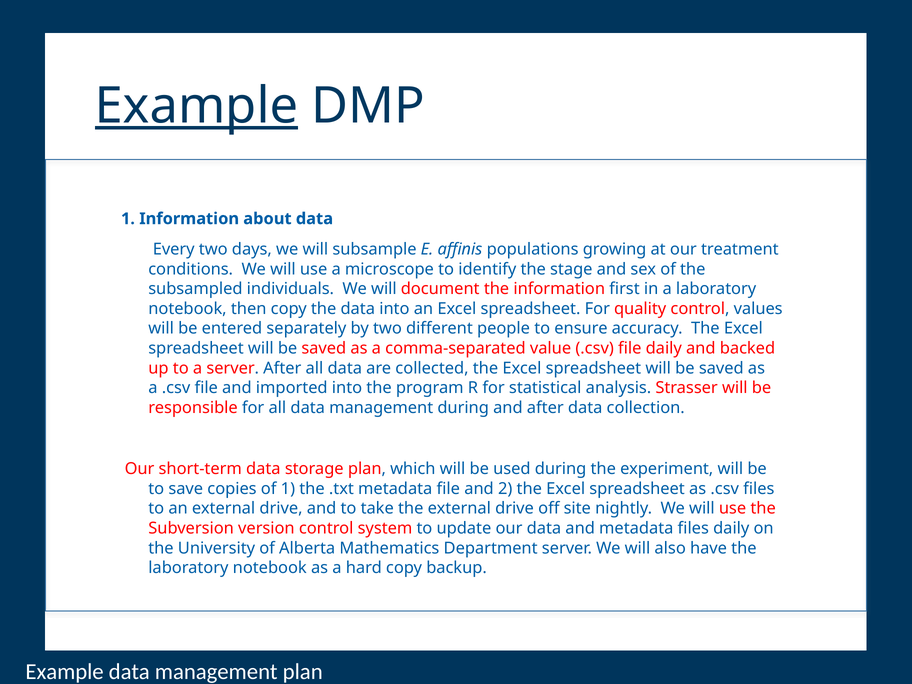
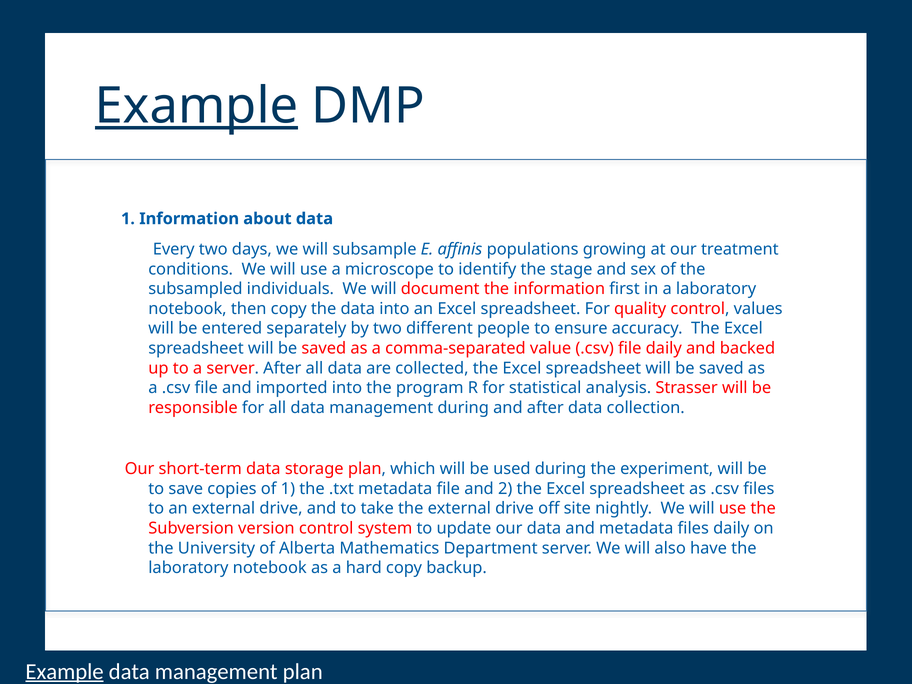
Example at (65, 672) underline: none -> present
